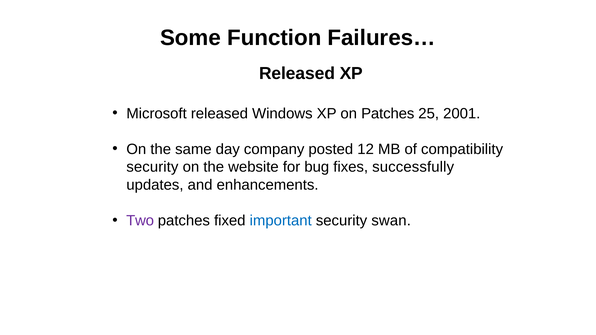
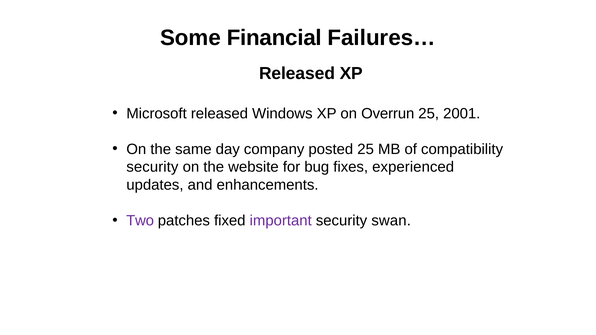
Function: Function -> Financial
on Patches: Patches -> Overrun
posted 12: 12 -> 25
successfully: successfully -> experienced
important colour: blue -> purple
